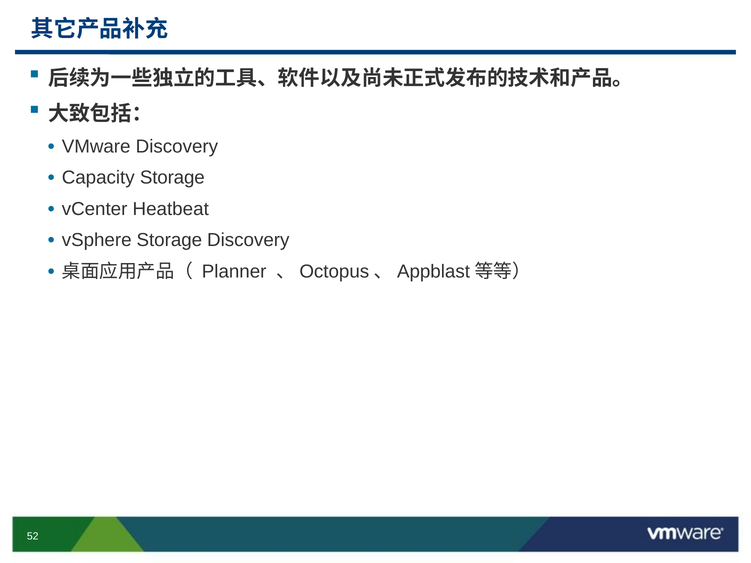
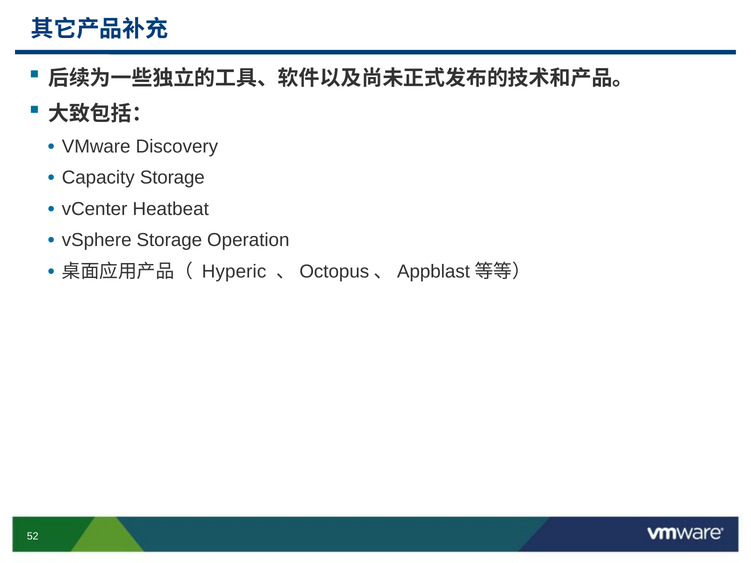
Storage Discovery: Discovery -> Operation
Planner: Planner -> Hyperic
